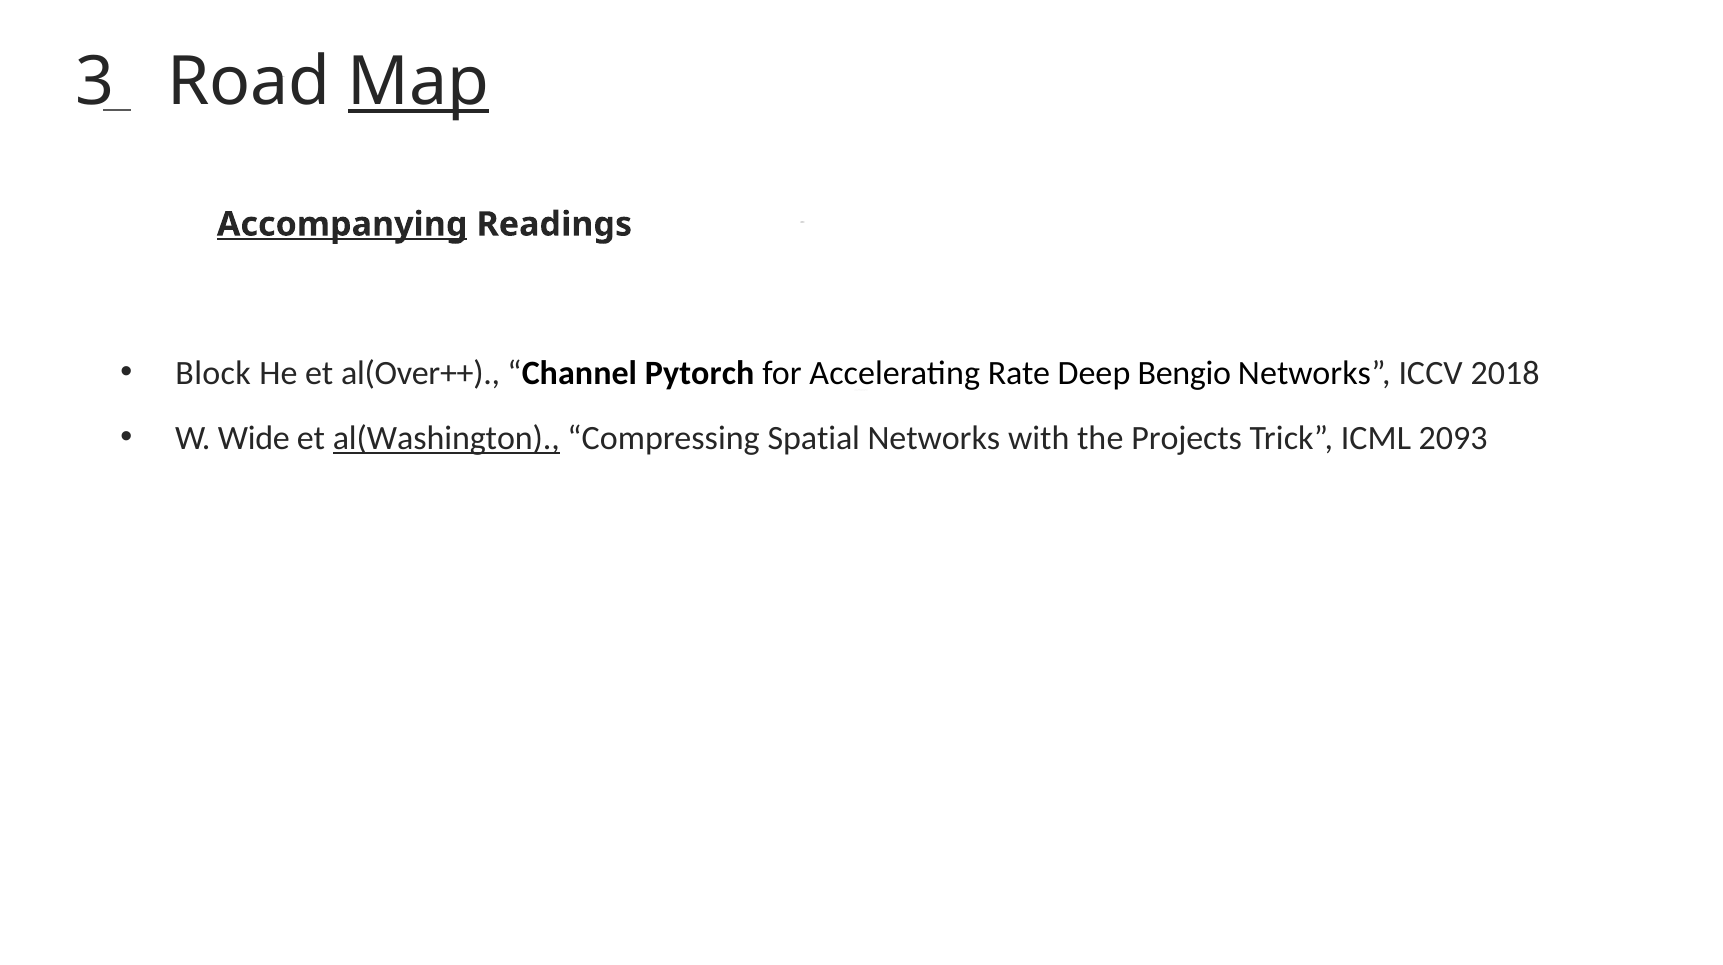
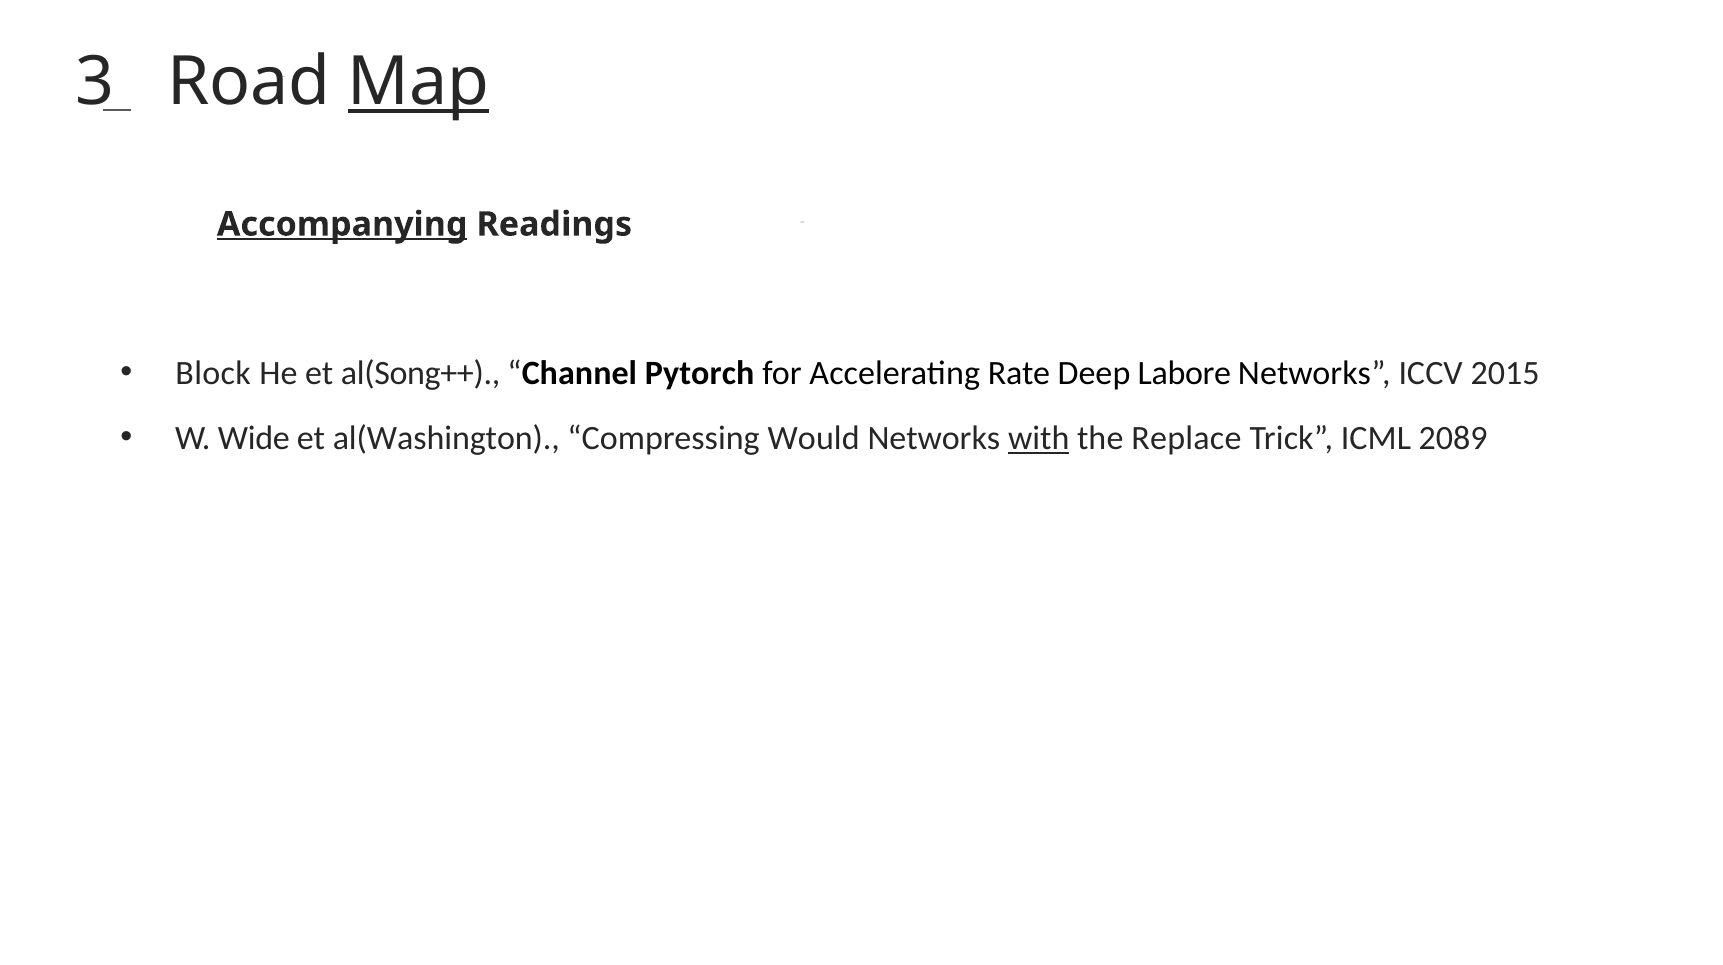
al(Over++: al(Over++ -> al(Song++
Bengio: Bengio -> Labore
ICCV 2018: 2018 -> 2015
al(Washington underline: present -> none
Spatial: Spatial -> Would
with underline: none -> present
Projects: Projects -> Replace
2093: 2093 -> 2089
